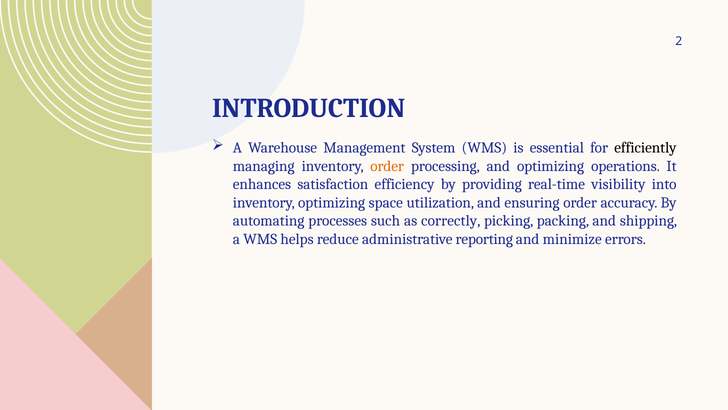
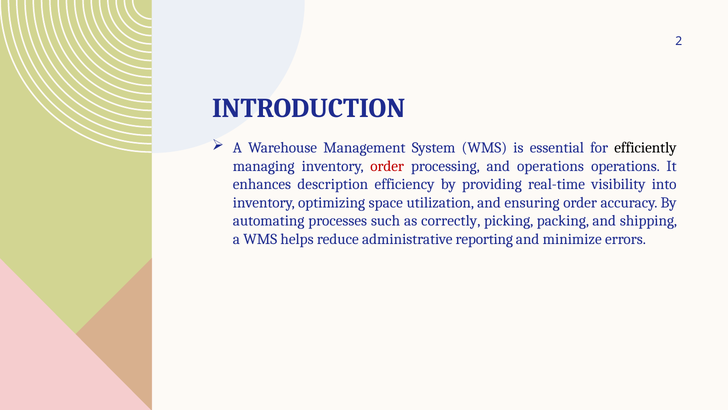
order at (387, 166) colour: orange -> red
and optimizing: optimizing -> operations
satisfaction: satisfaction -> description
